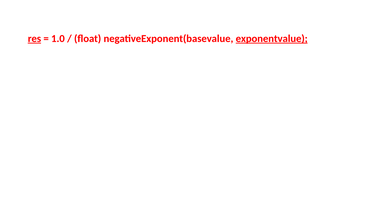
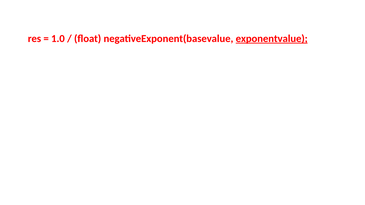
res underline: present -> none
